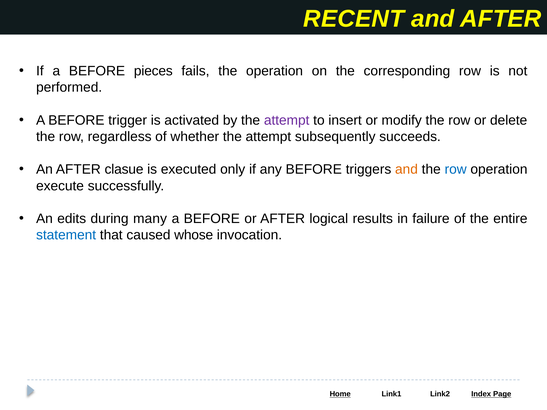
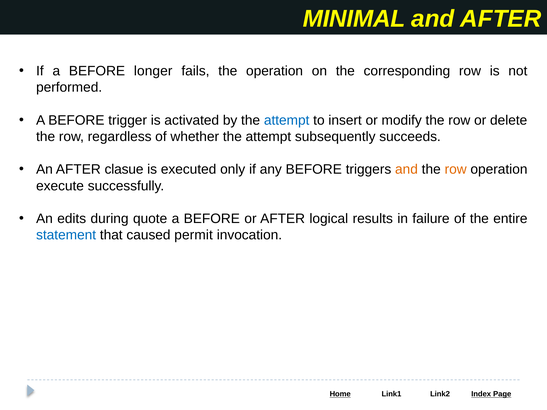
RECENT: RECENT -> MINIMAL
pieces: pieces -> longer
attempt at (287, 120) colour: purple -> blue
row at (456, 170) colour: blue -> orange
many: many -> quote
whose: whose -> permit
